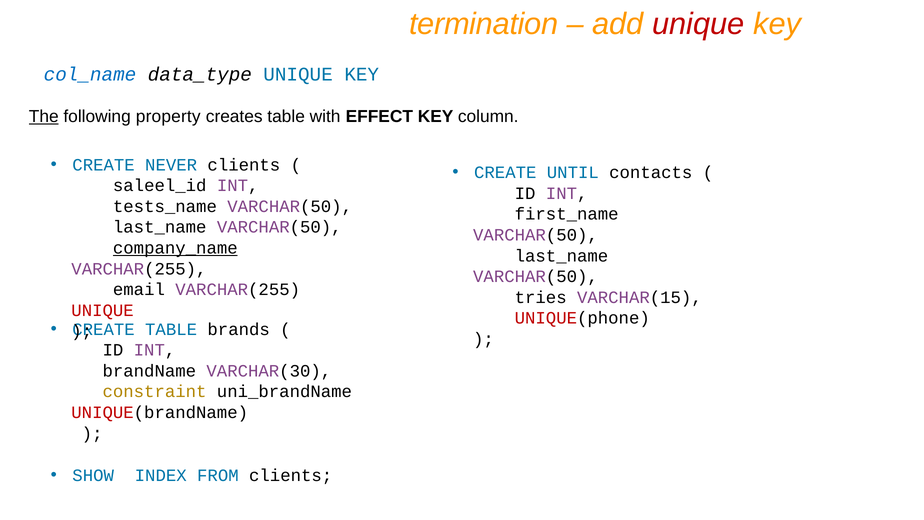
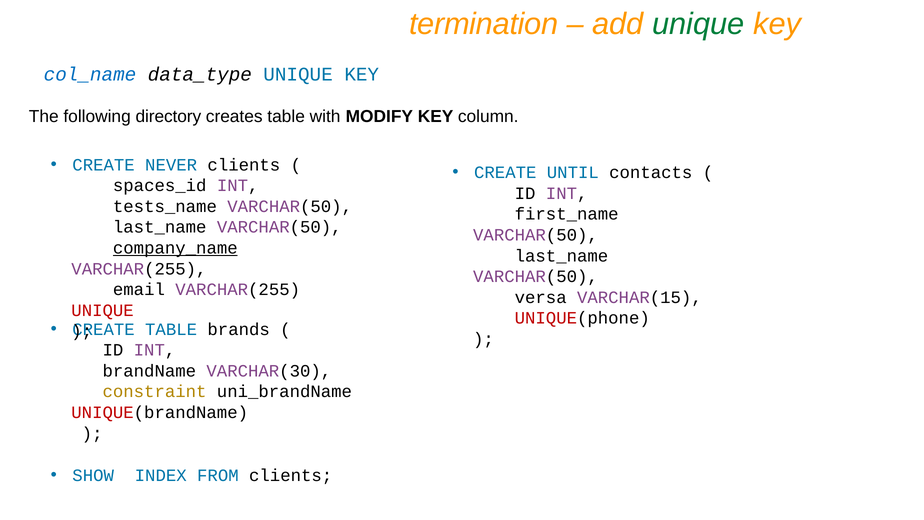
unique at (698, 24) colour: red -> green
The underline: present -> none
property: property -> directory
EFFECT: EFFECT -> MODIFY
saleel_id: saleel_id -> spaces_id
tries: tries -> versa
